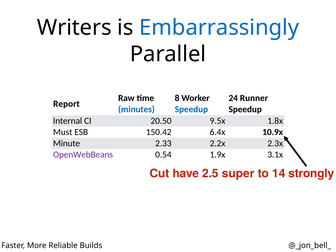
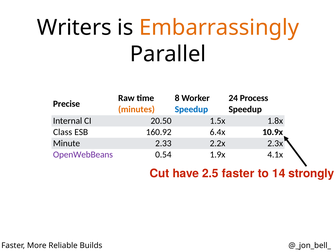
Embarrassingly colour: blue -> orange
Runner: Runner -> Process
Report: Report -> Precise
minutes colour: blue -> orange
9.5x: 9.5x -> 1.5x
Must: Must -> Class
150.42: 150.42 -> 160.92
3.1x: 3.1x -> 4.1x
2.5 super: super -> faster
